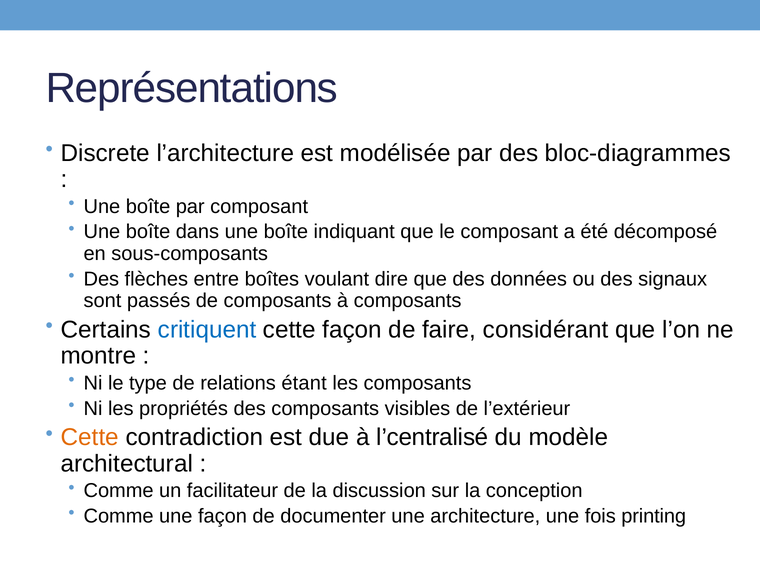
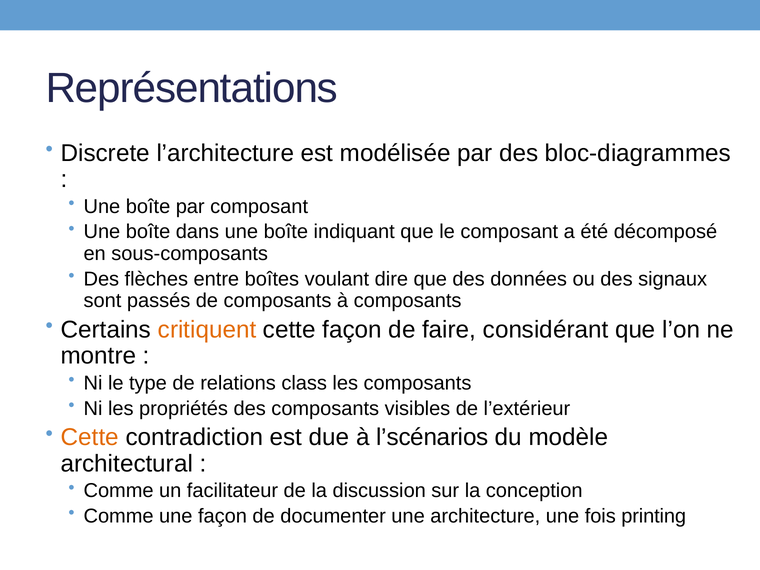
critiquent colour: blue -> orange
étant: étant -> class
l’centralisé: l’centralisé -> l’scénarios
